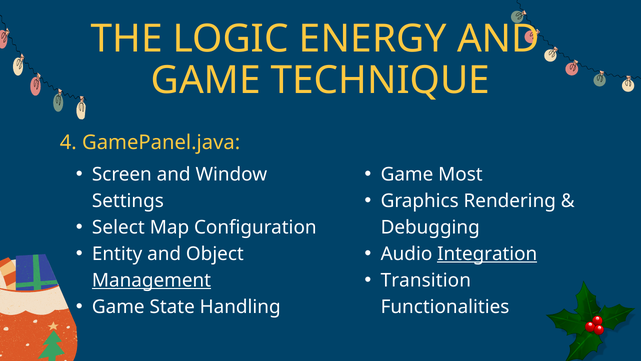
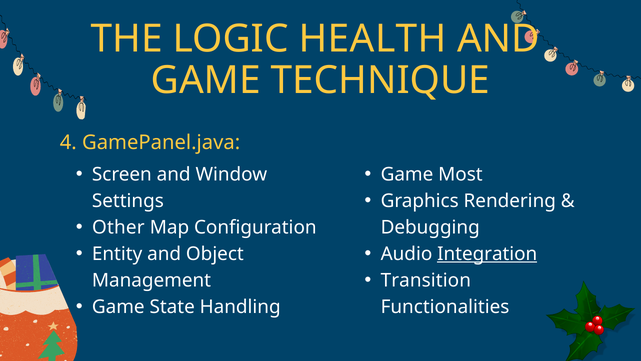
ENERGY: ENERGY -> HEALTH
Select: Select -> Other
Management underline: present -> none
